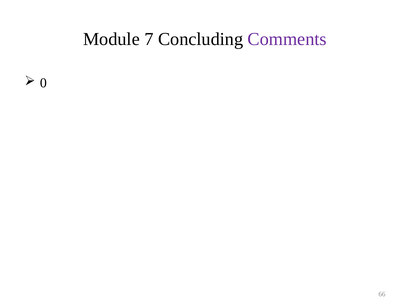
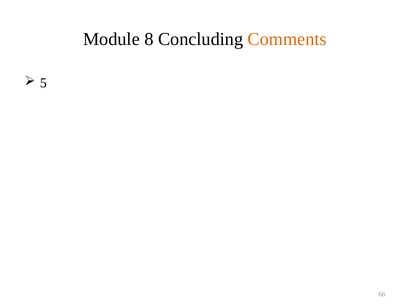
7: 7 -> 8
Comments colour: purple -> orange
0: 0 -> 5
